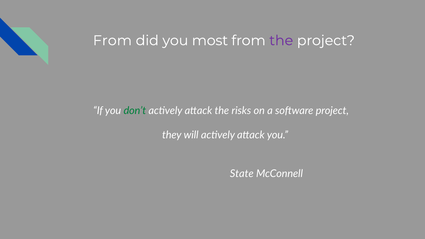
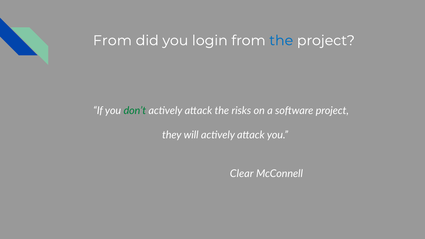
most: most -> login
the at (281, 41) colour: purple -> blue
State: State -> Clear
